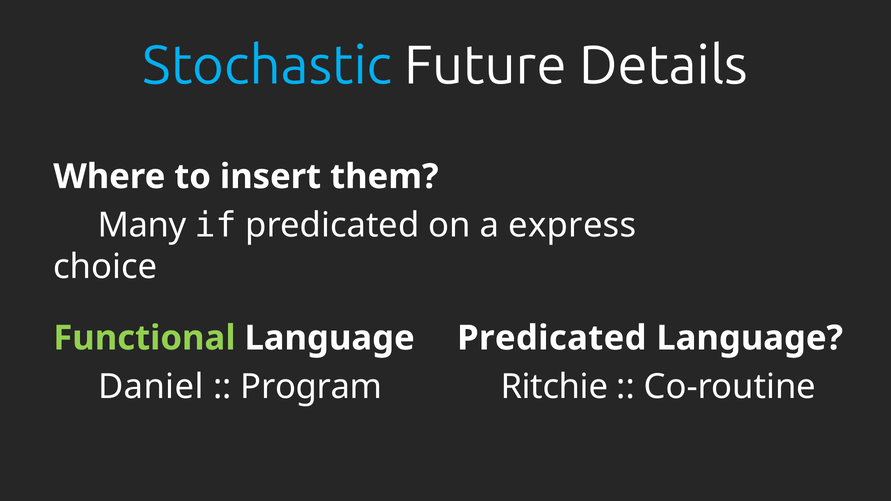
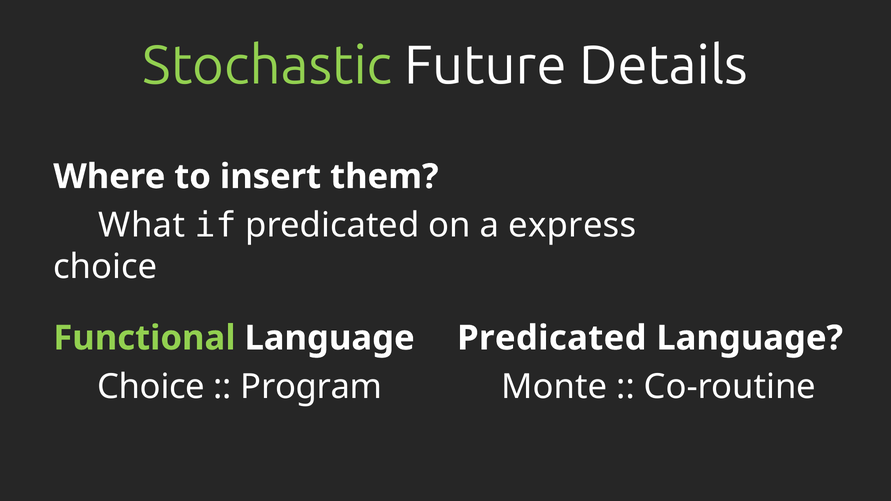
Stochastic colour: light blue -> light green
Many: Many -> What
Daniel at (151, 387): Daniel -> Choice
Ritchie: Ritchie -> Monte
